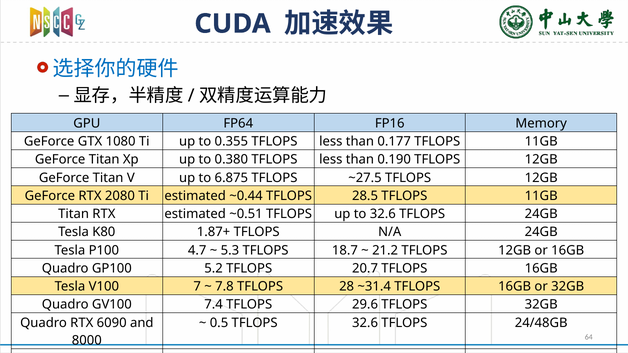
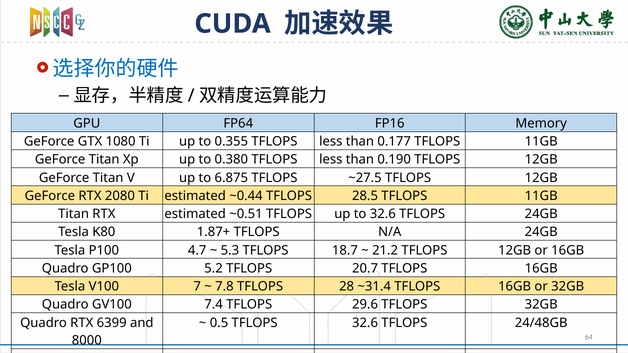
6090: 6090 -> 6399
